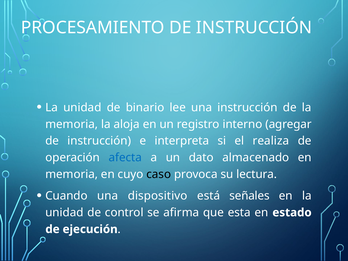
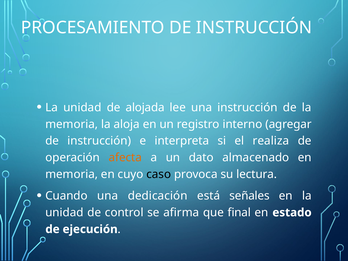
binario: binario -> alojada
afecta colour: blue -> orange
dispositivo: dispositivo -> dedicación
esta: esta -> final
